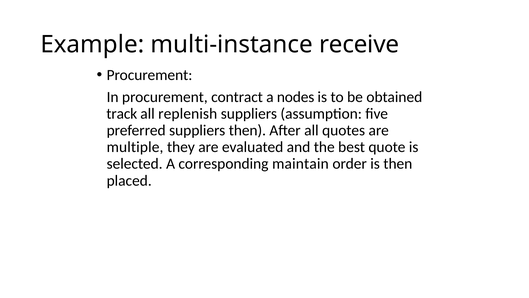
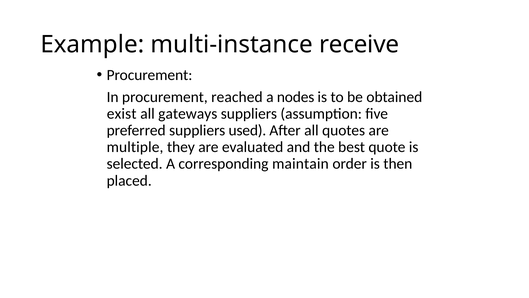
contract: contract -> reached
track: track -> exist
replenish: replenish -> gateways
suppliers then: then -> used
